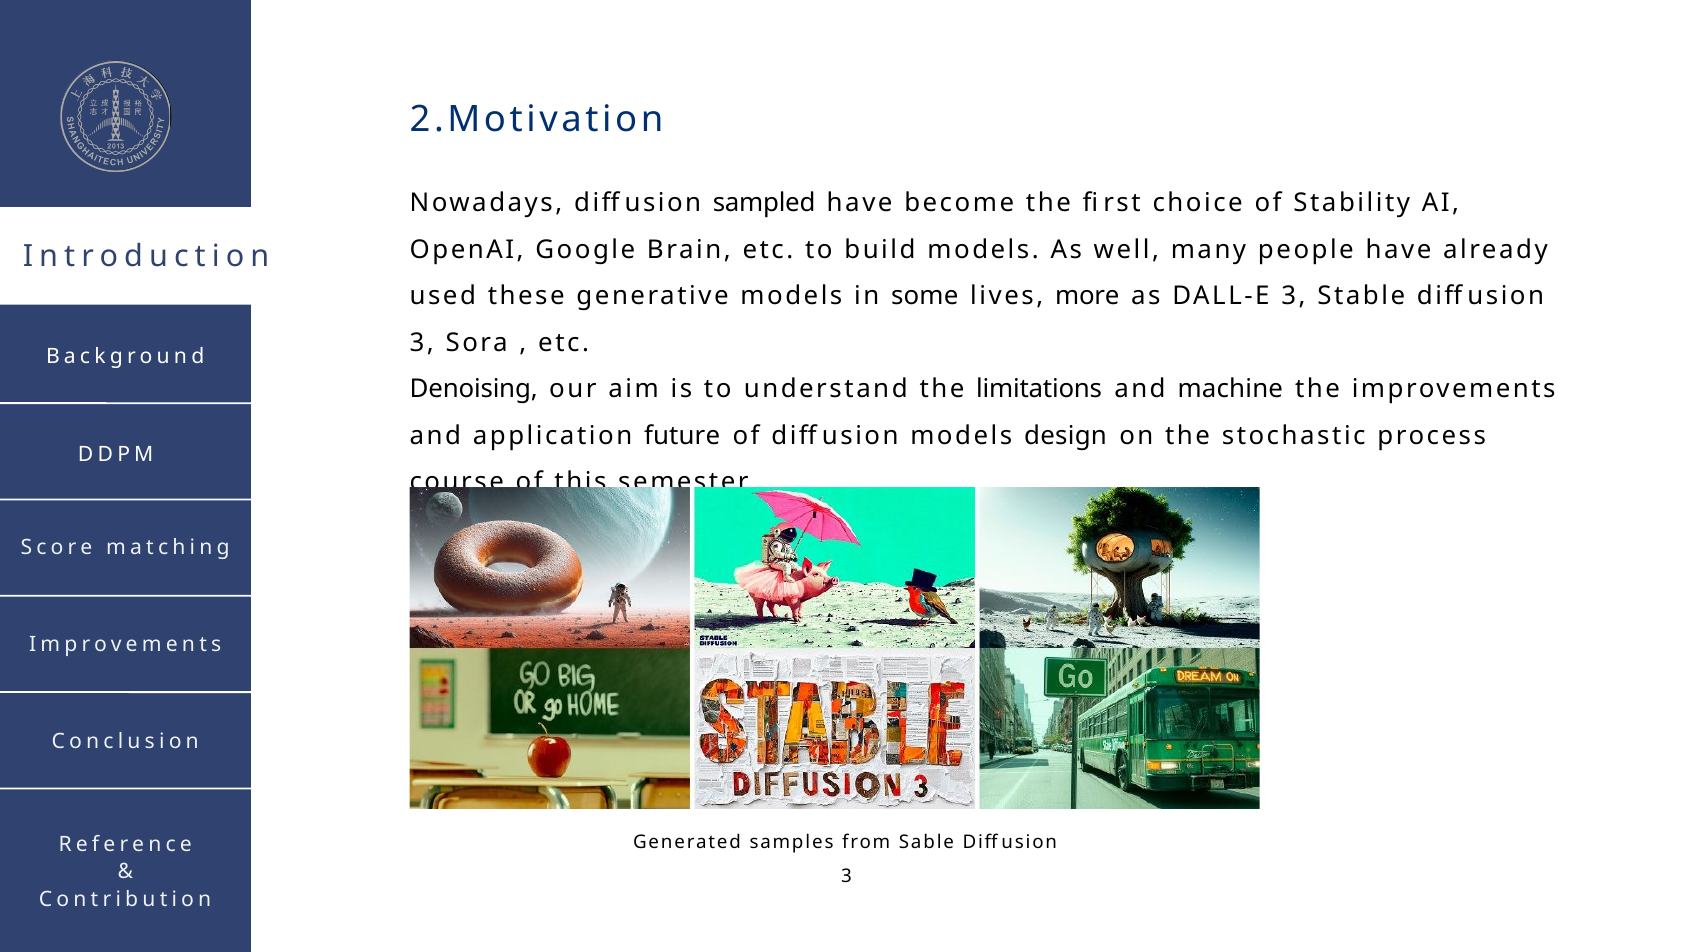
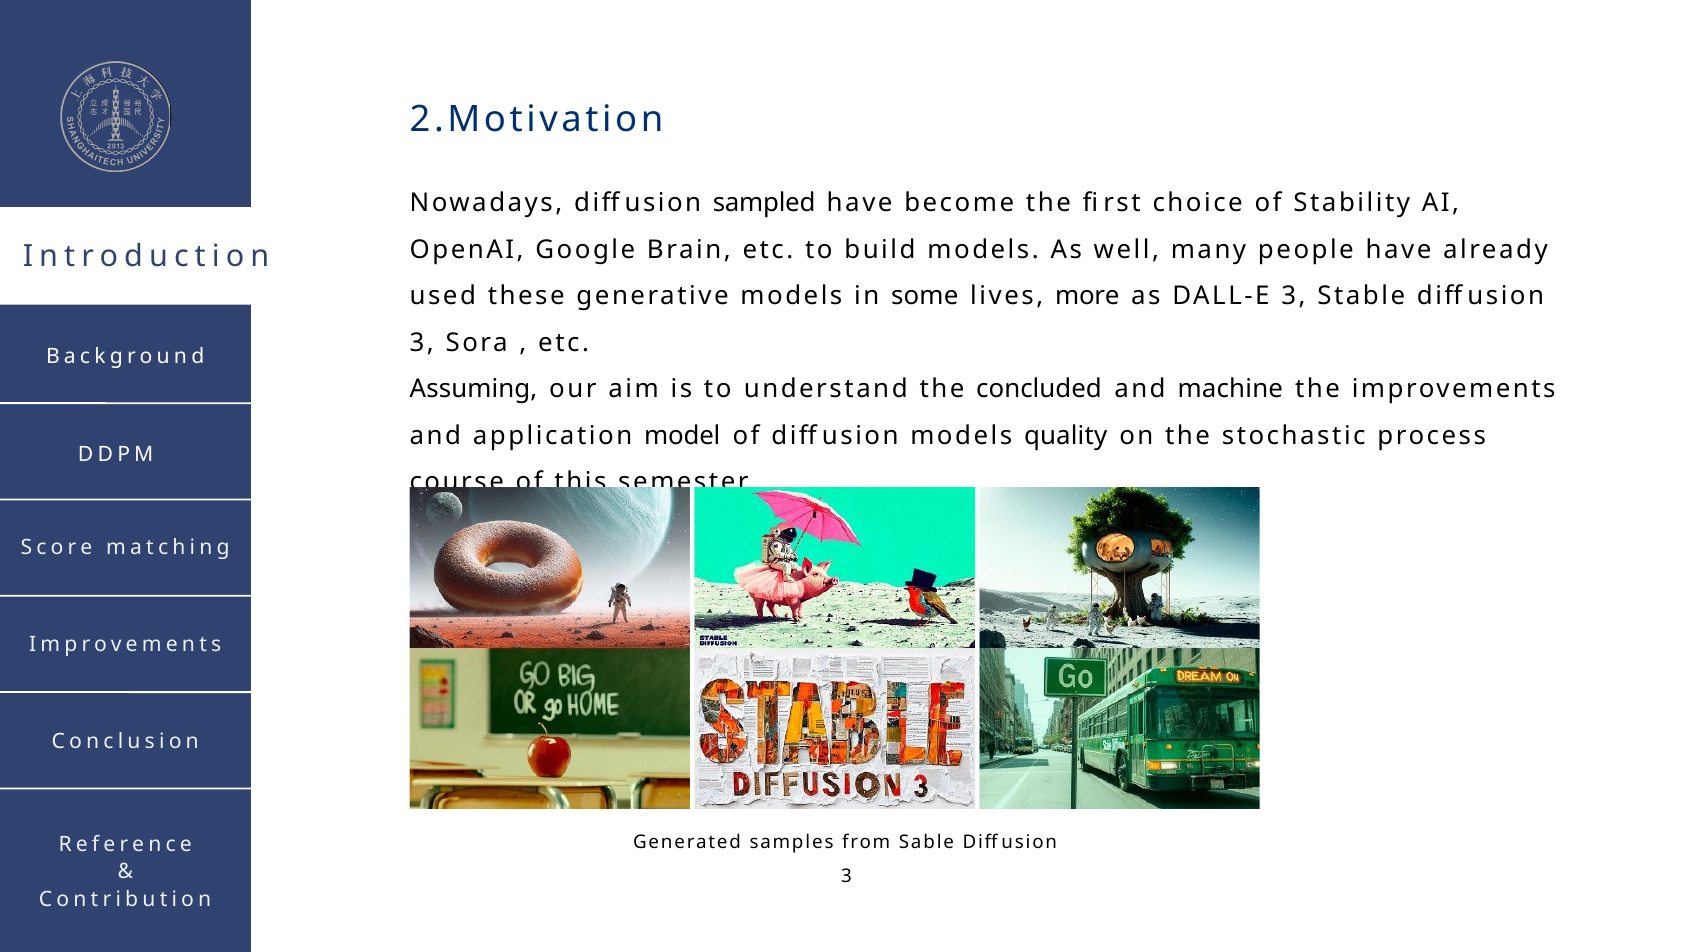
Denoising: Denoising -> Assuming
limitations: limitations -> concluded
future: future -> model
design: design -> quality
